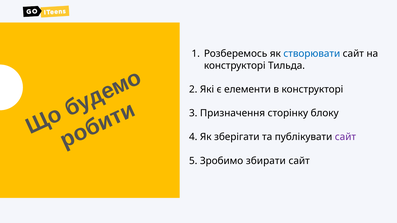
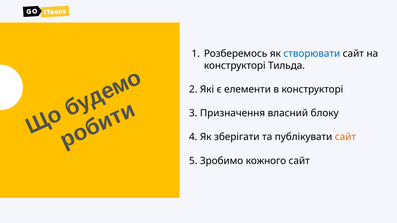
сторінку: сторінку -> власний
сайт at (345, 137) colour: purple -> orange
збирати: збирати -> кожного
